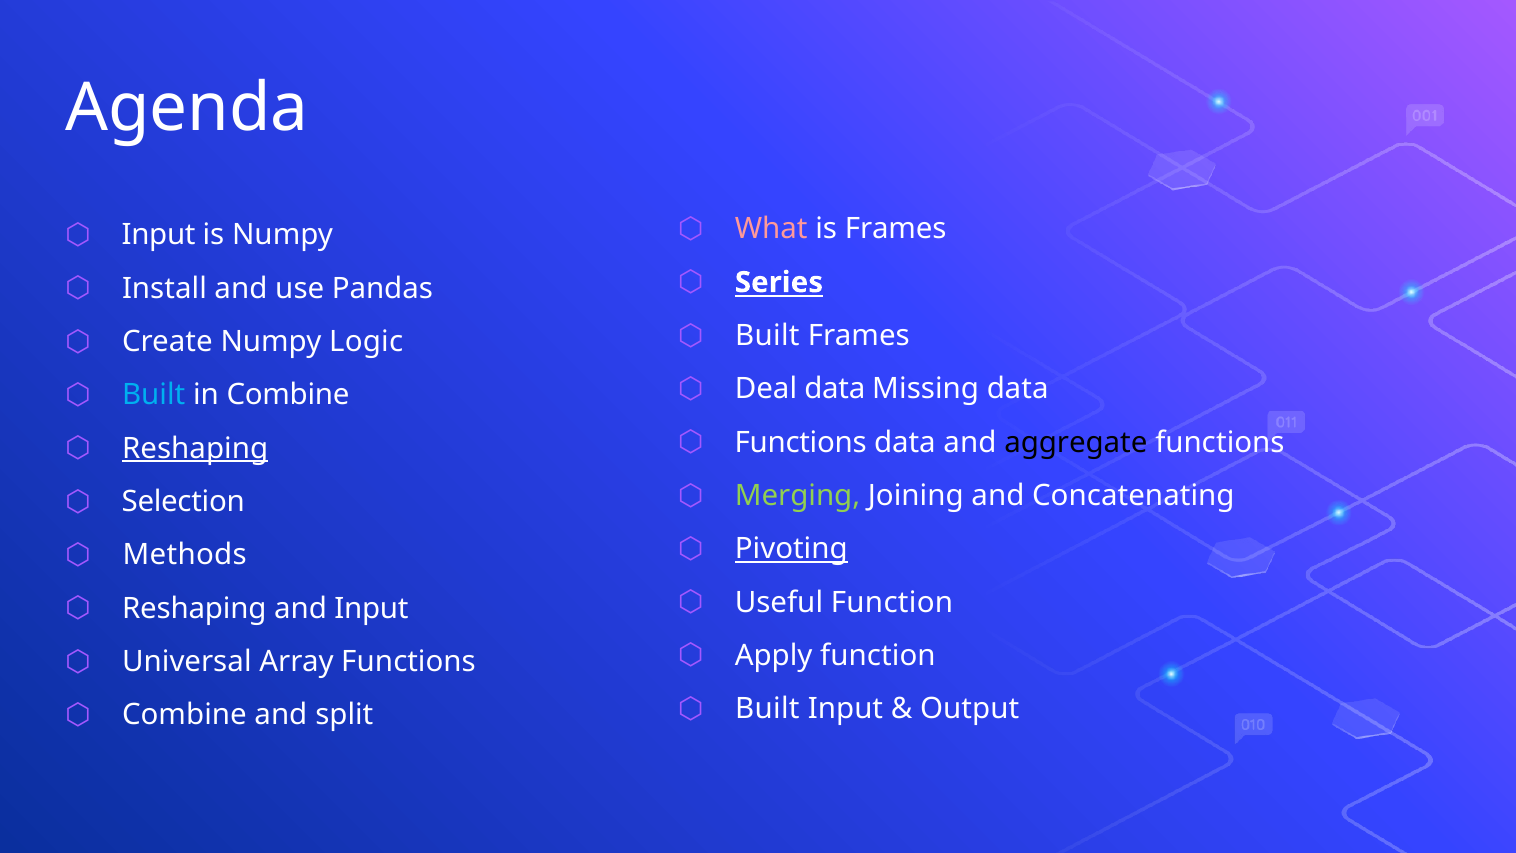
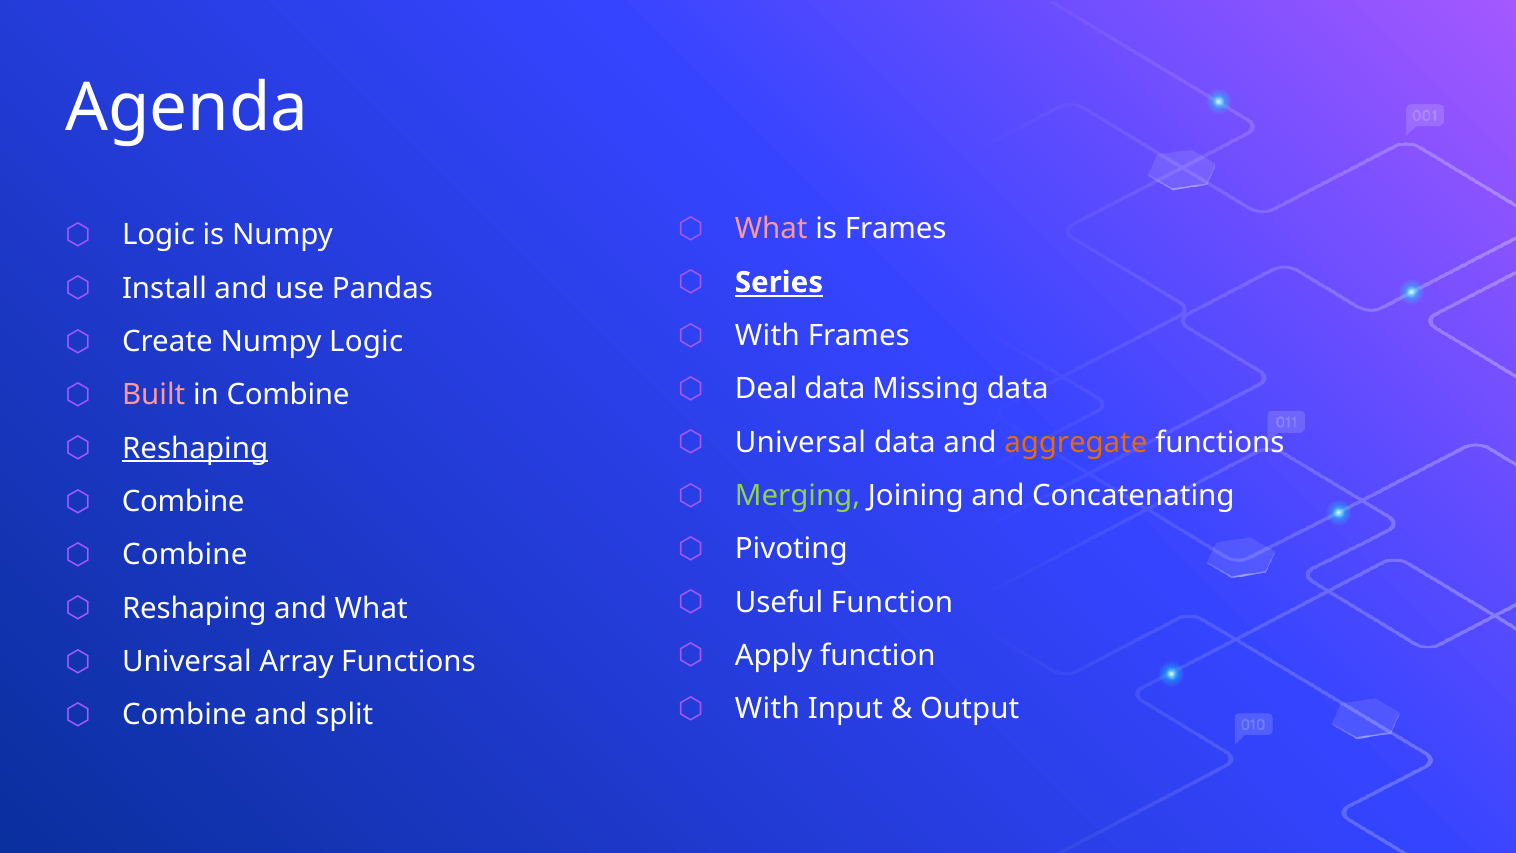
Input at (159, 235): Input -> Logic
Built at (767, 336): Built -> With
Built at (154, 395) colour: light blue -> pink
Functions at (801, 442): Functions -> Universal
aggregate colour: black -> orange
Selection at (183, 502): Selection -> Combine
Pivoting underline: present -> none
Methods at (185, 555): Methods -> Combine
and Input: Input -> What
Built at (767, 709): Built -> With
